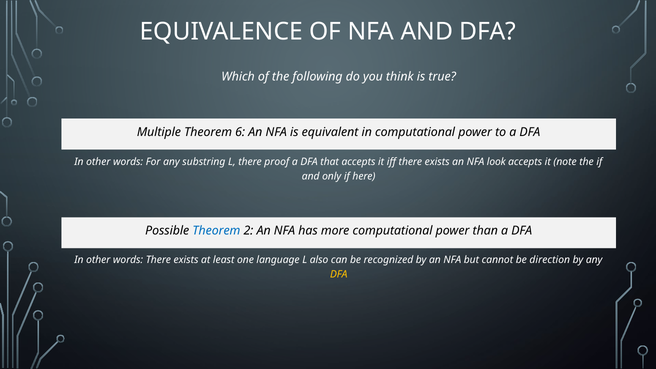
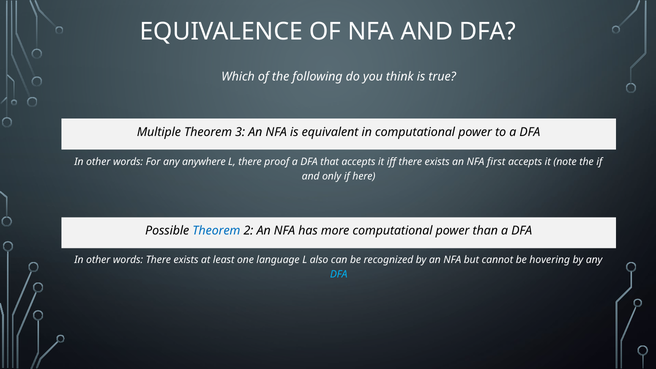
6: 6 -> 3
substring: substring -> anywhere
look: look -> first
direction: direction -> hovering
DFA at (339, 275) colour: yellow -> light blue
